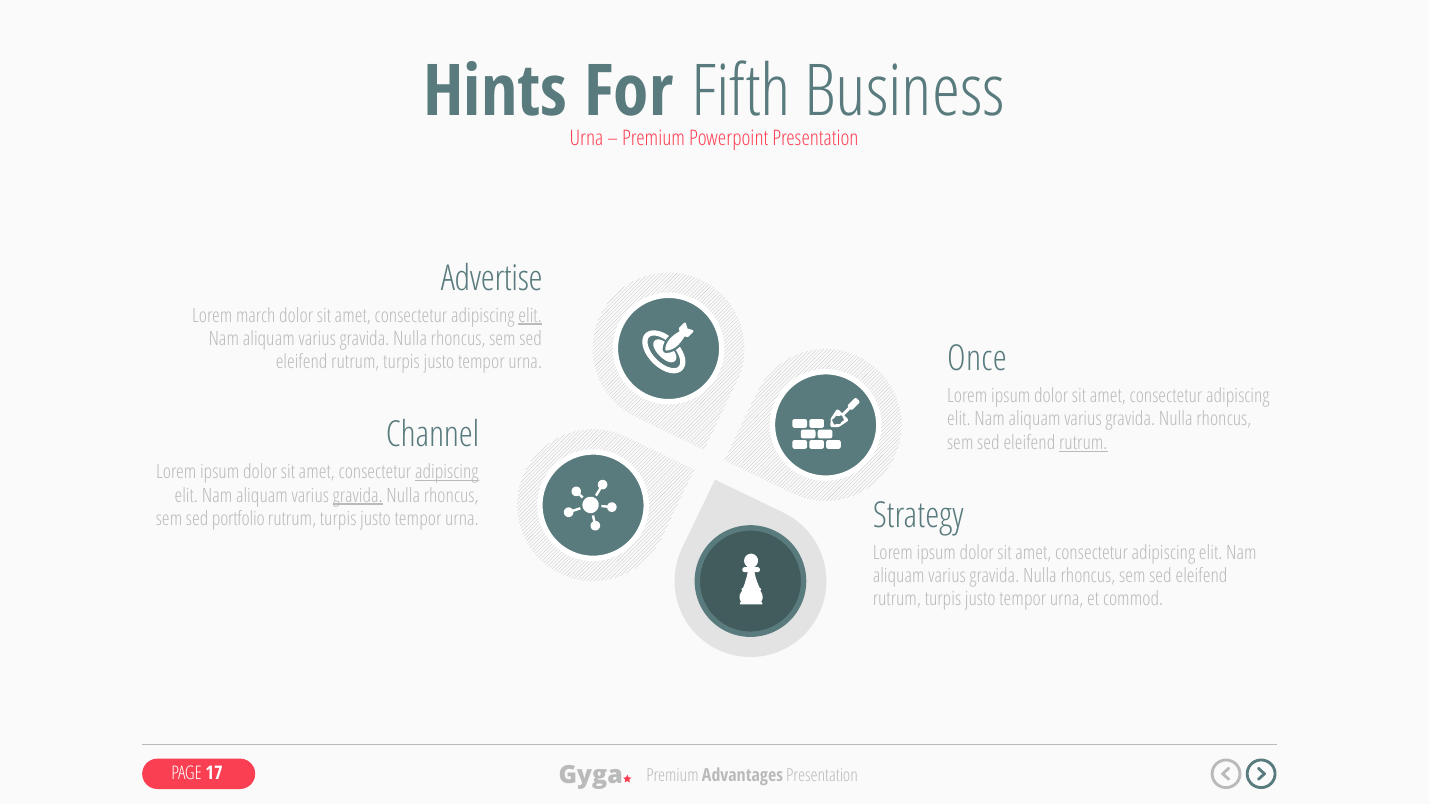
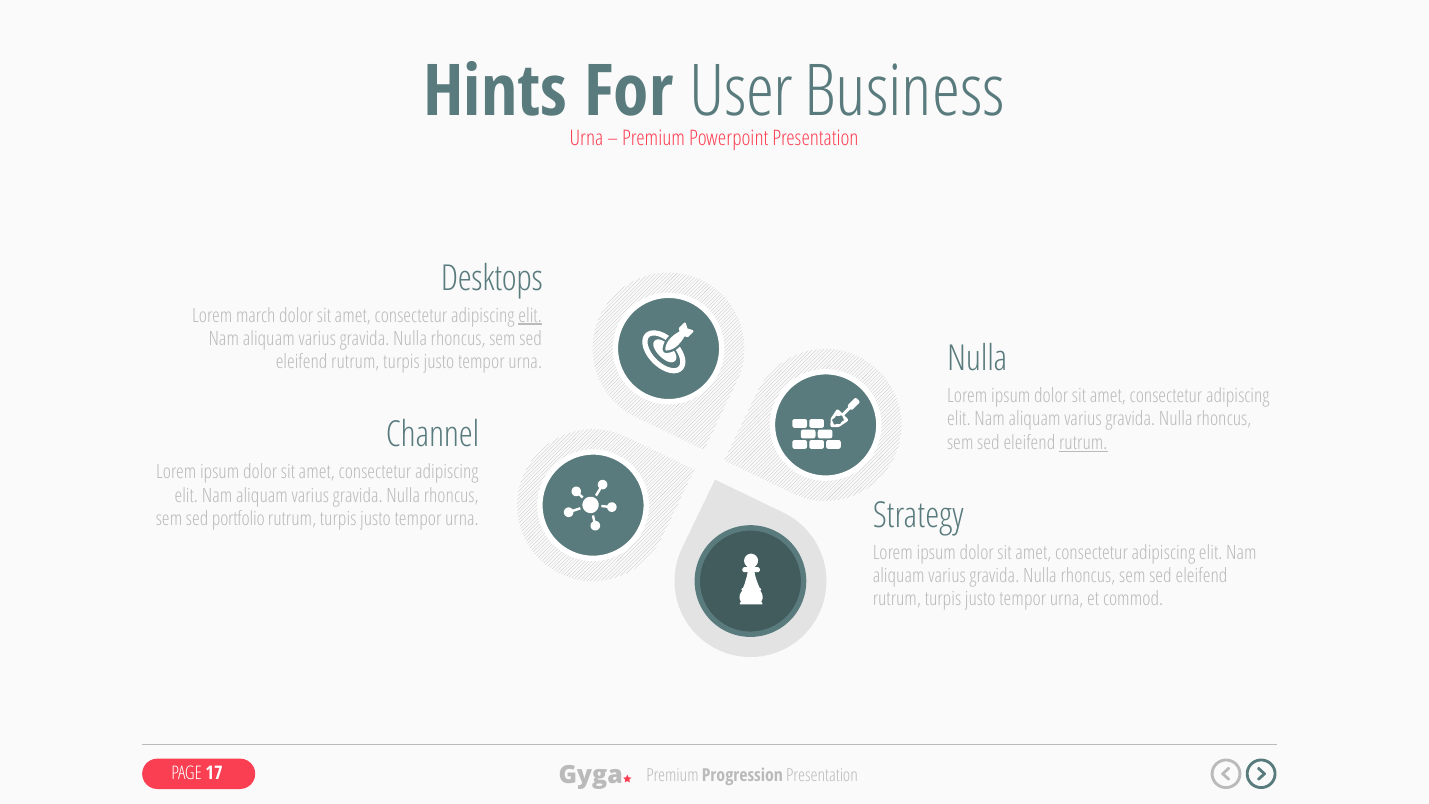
Fifth: Fifth -> User
Advertise: Advertise -> Desktops
urna Once: Once -> Nulla
adipiscing at (447, 472) underline: present -> none
gravida at (358, 495) underline: present -> none
Advantages: Advantages -> Progression
